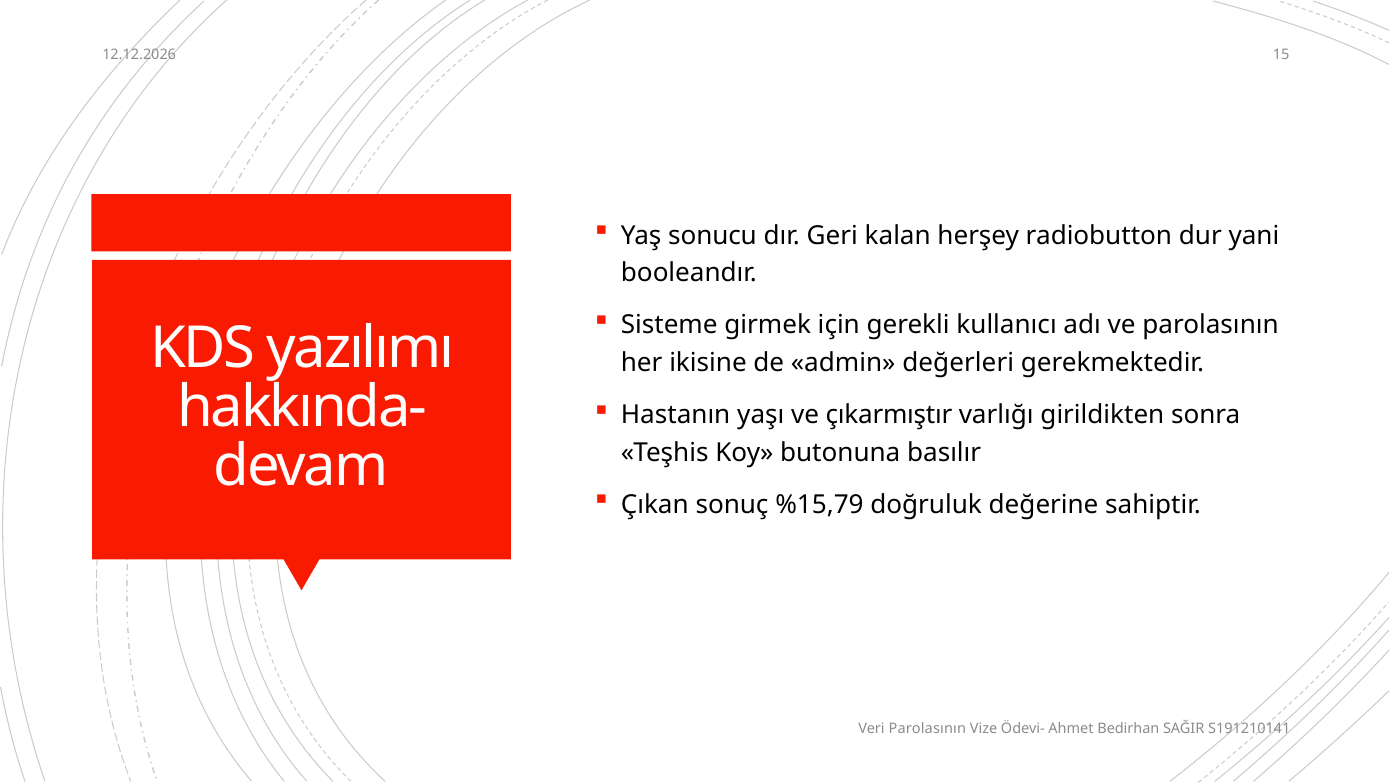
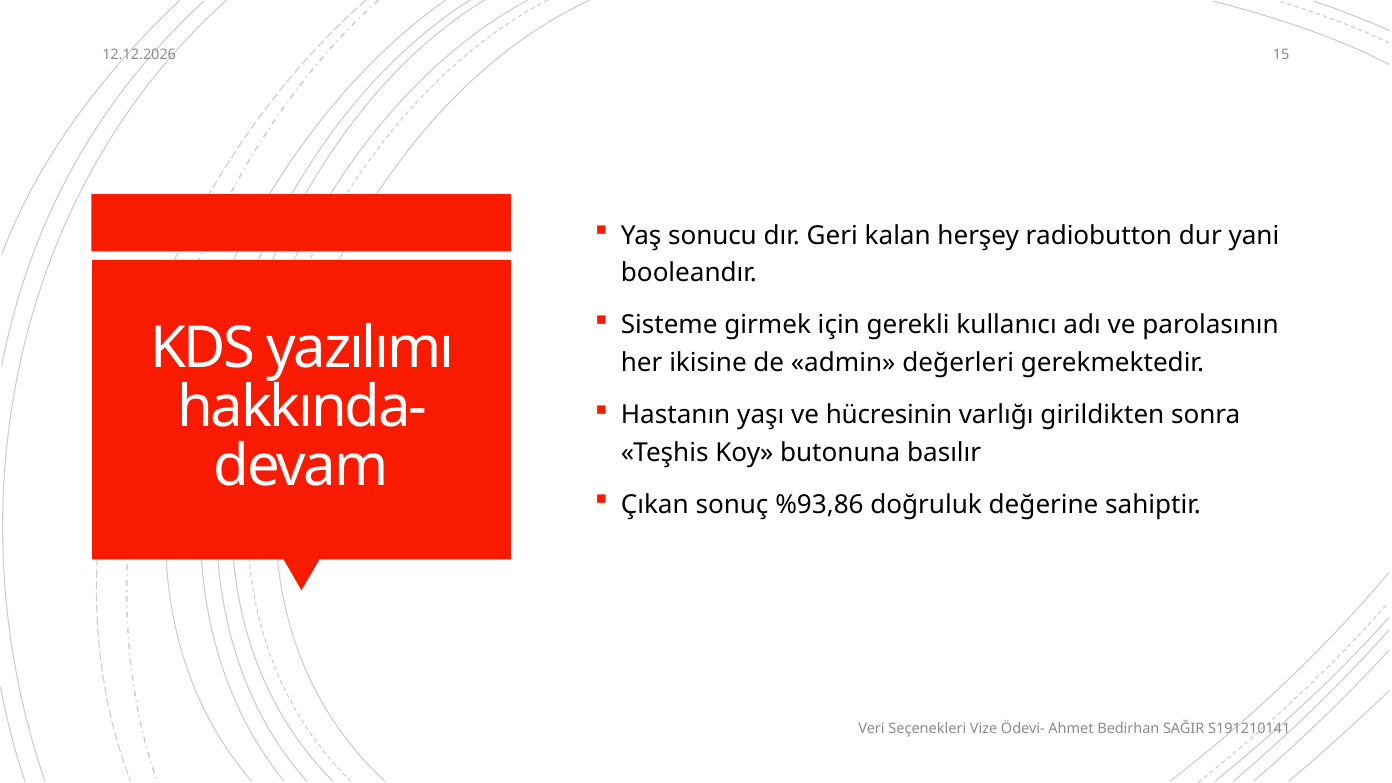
çıkarmıştır: çıkarmıştır -> hücresinin
%15,79: %15,79 -> %93,86
Veri Parolasının: Parolasının -> Seçenekleri
